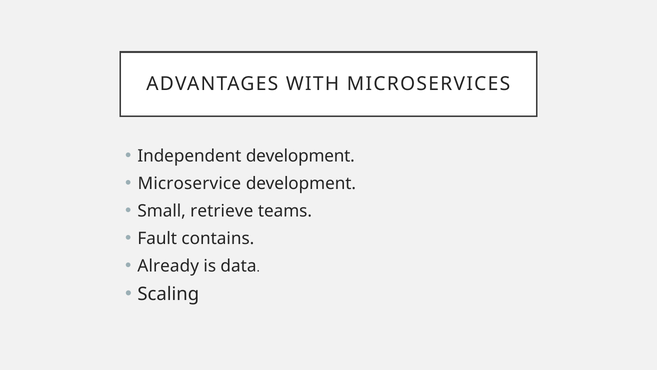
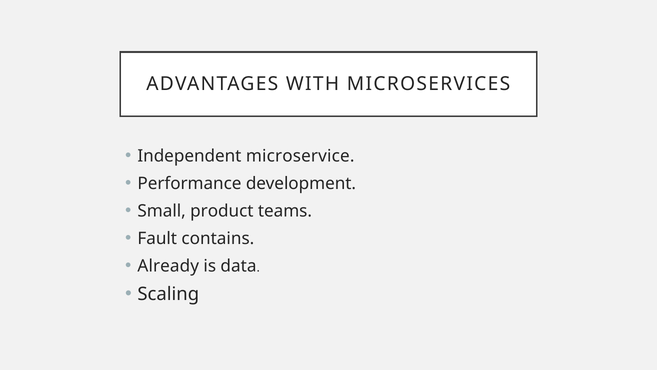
Independent development: development -> microservice
Microservice: Microservice -> Performance
retrieve: retrieve -> product
